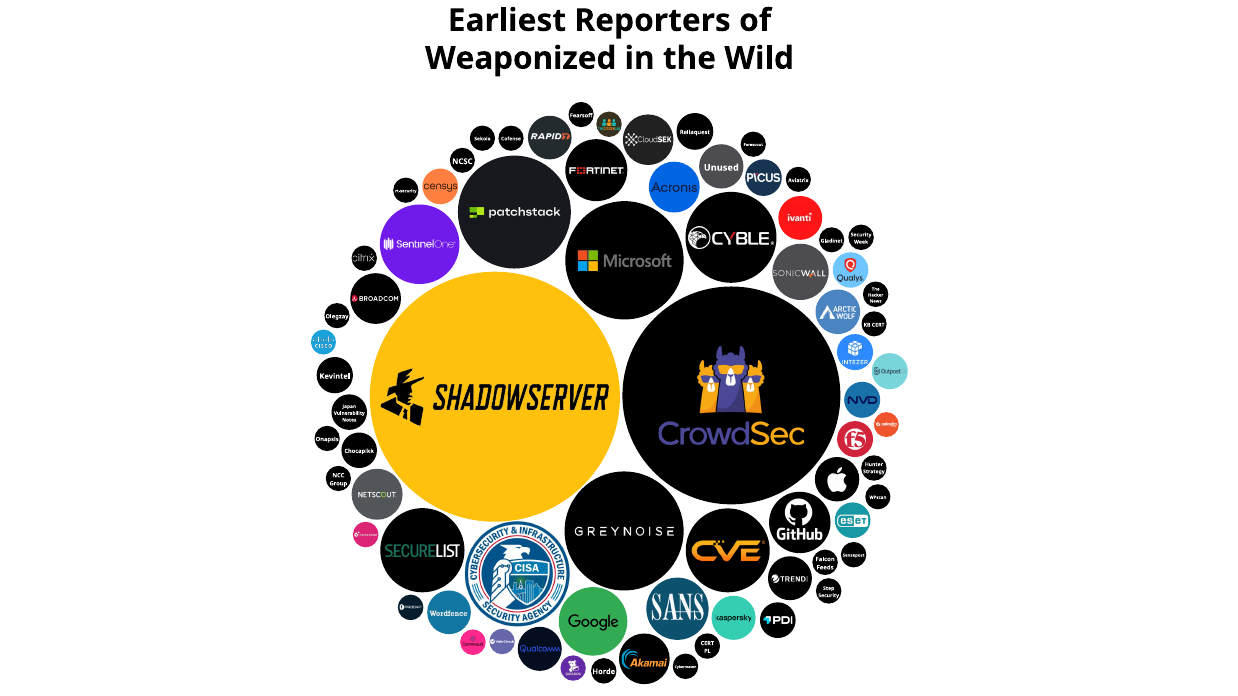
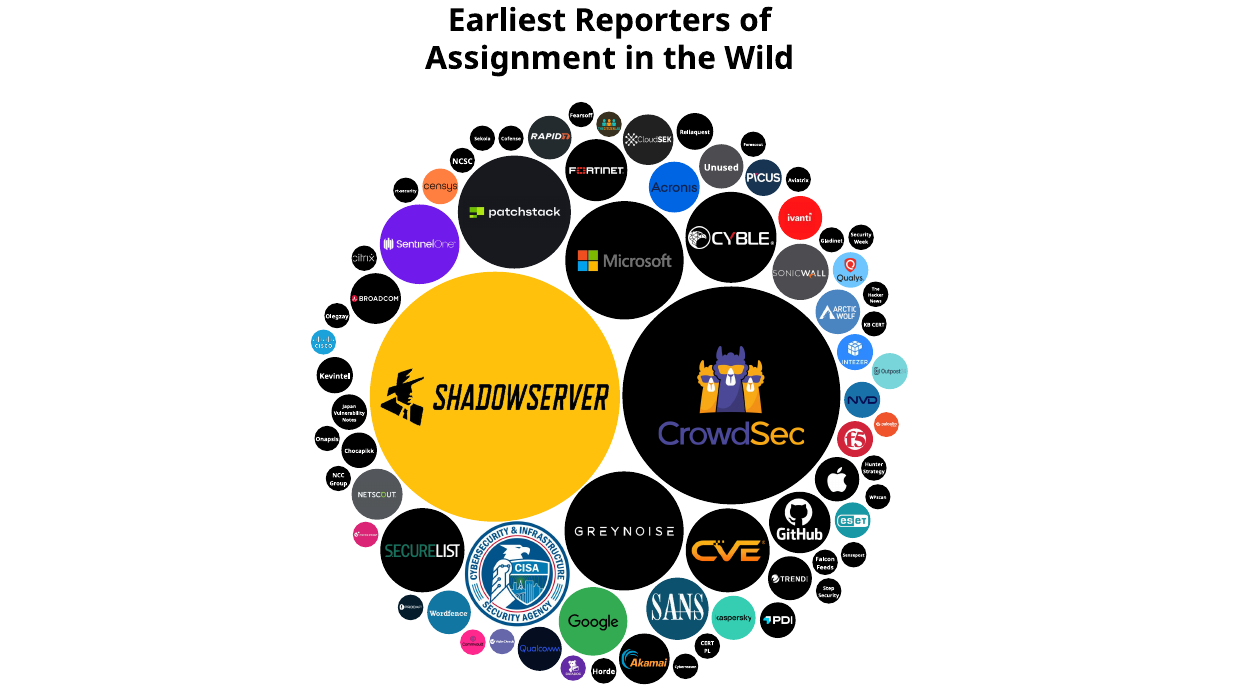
Weaponized: Weaponized -> Assignment
